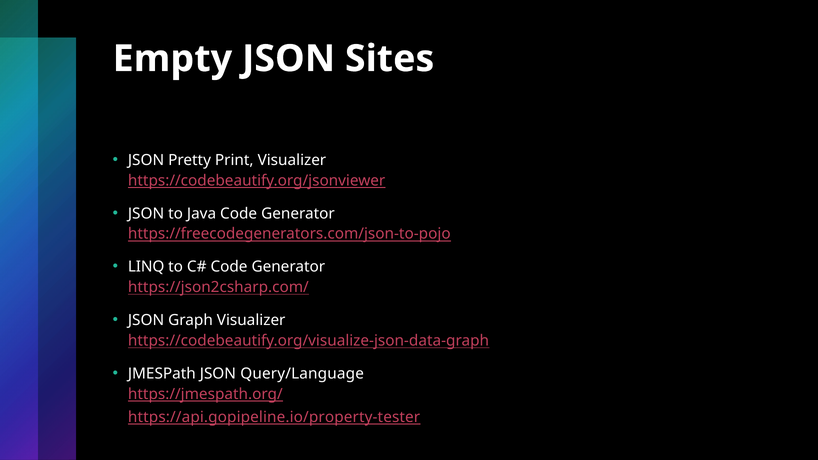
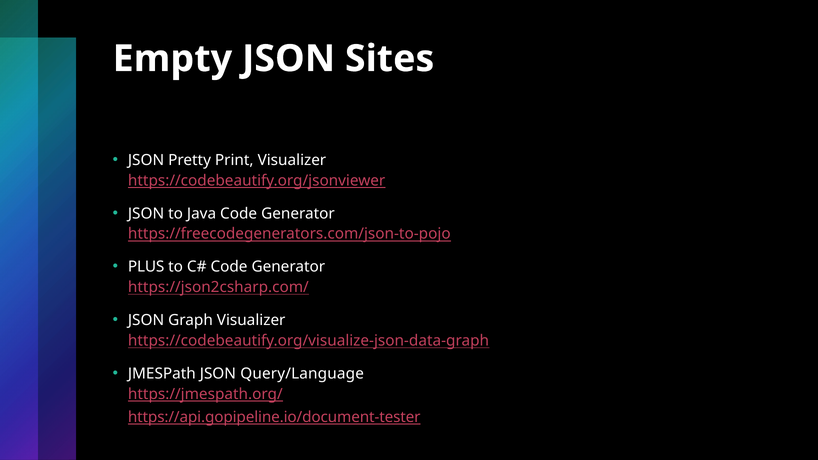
LINQ: LINQ -> PLUS
https://api.gopipeline.io/property-tester: https://api.gopipeline.io/property-tester -> https://api.gopipeline.io/document-tester
